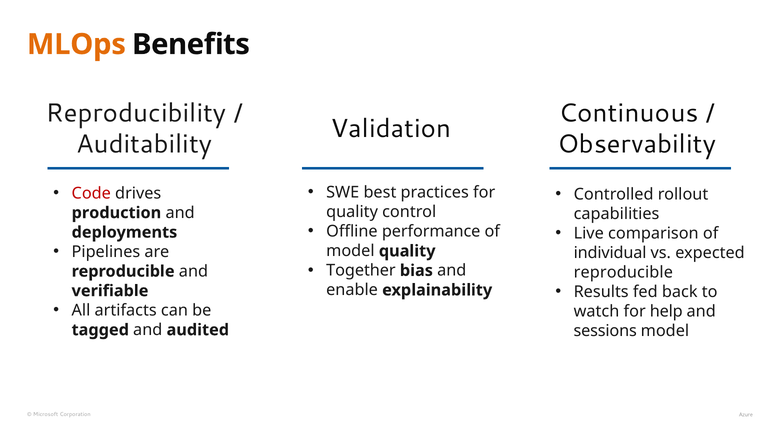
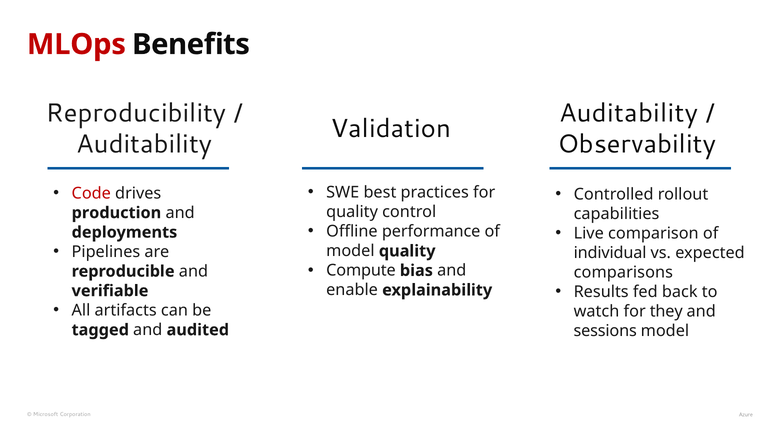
MLOps colour: orange -> red
Continuous at (629, 113): Continuous -> Auditability
Together: Together -> Compute
reproducible at (623, 272): reproducible -> comparisons
help: help -> they
